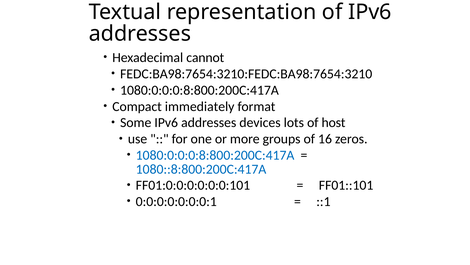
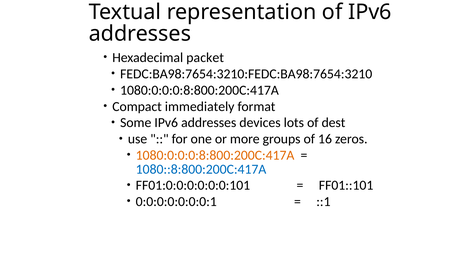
cannot: cannot -> packet
host: host -> dest
1080:0:0:0:8:800:200C:417A at (215, 155) colour: blue -> orange
